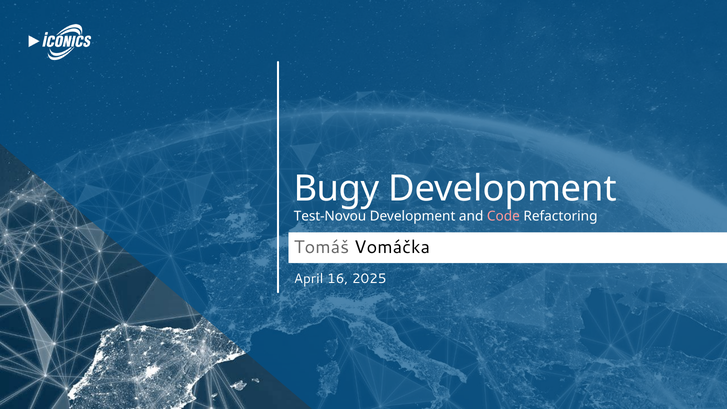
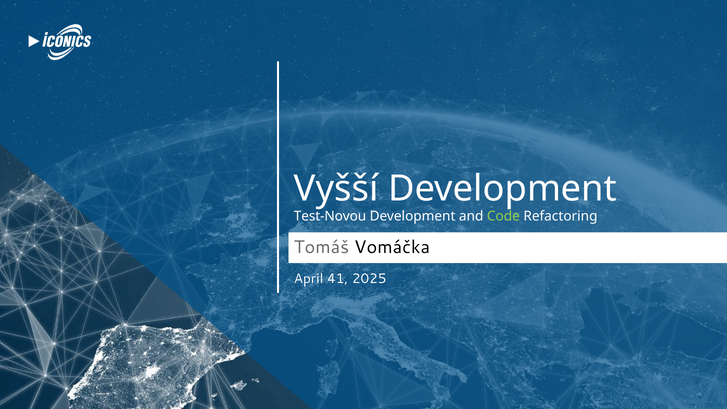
Bugy: Bugy -> Vyšší
Code colour: pink -> light green
16: 16 -> 41
